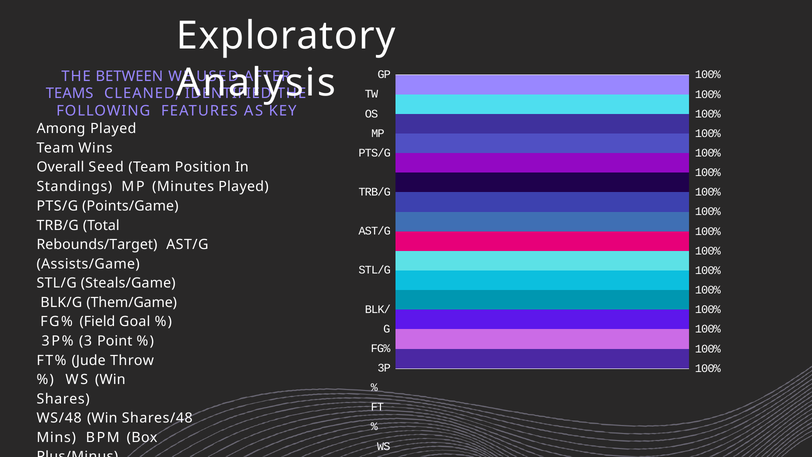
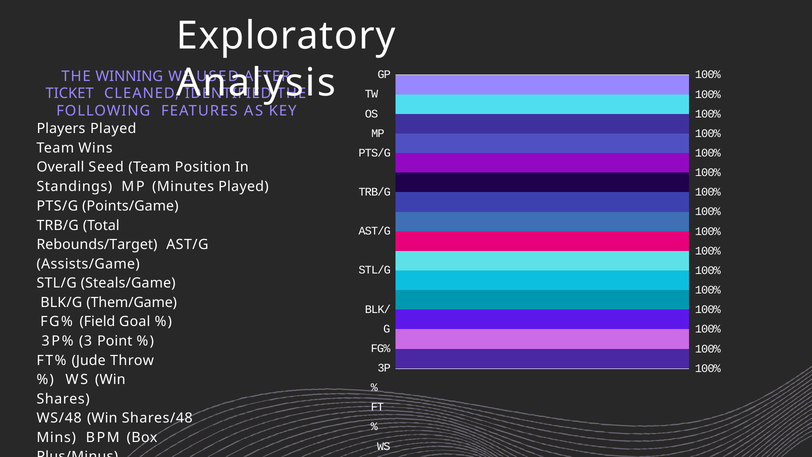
BETWEEN: BETWEEN -> WINNING
TEAMS: TEAMS -> TICKET
Among: Among -> Players
